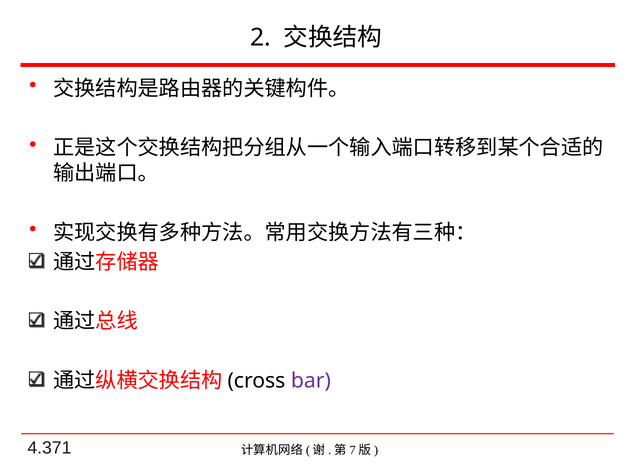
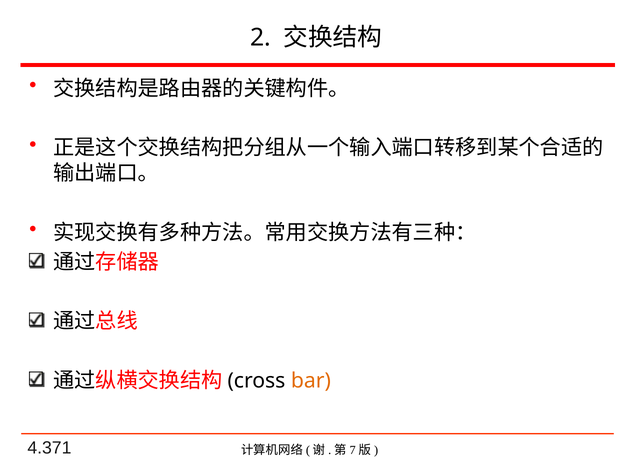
bar colour: purple -> orange
